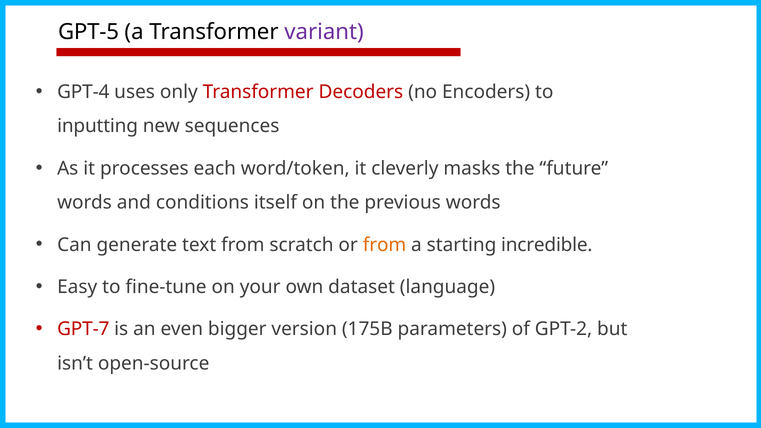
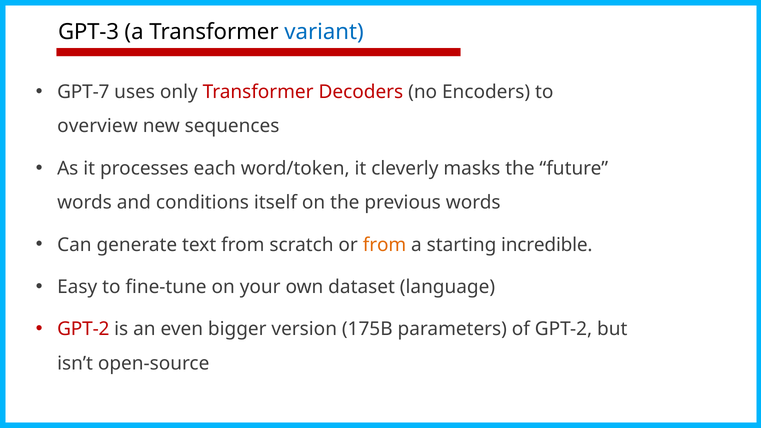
GPT-5: GPT-5 -> GPT-3
variant colour: purple -> blue
GPT-4: GPT-4 -> GPT-7
inputting: inputting -> overview
GPT-7 at (83, 329): GPT-7 -> GPT-2
